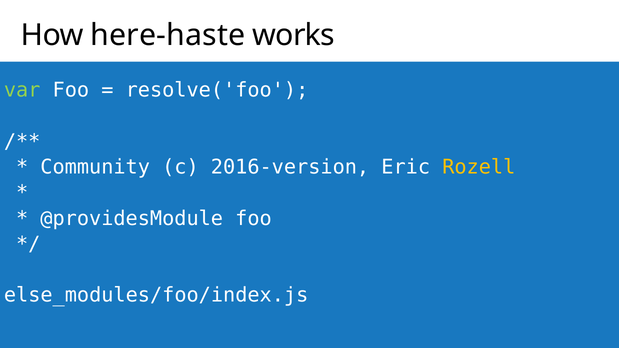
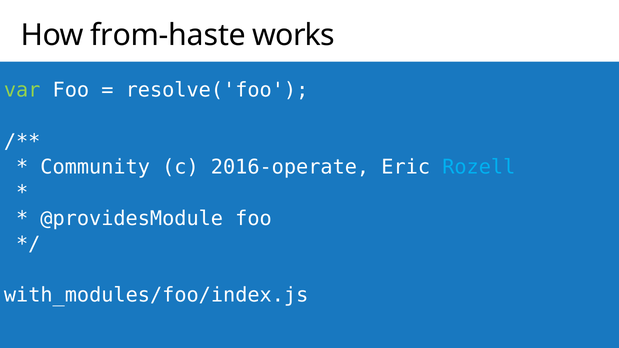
here-haste: here-haste -> from-haste
2016-version: 2016-version -> 2016-operate
Rozell colour: yellow -> light blue
else_modules/foo/index.js: else_modules/foo/index.js -> with_modules/foo/index.js
